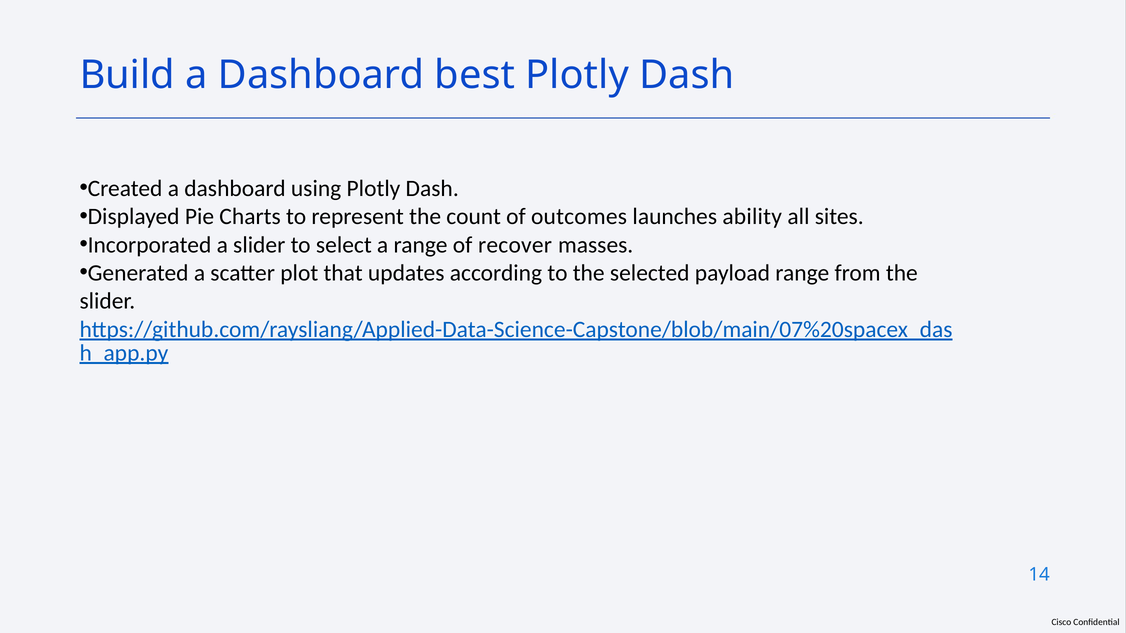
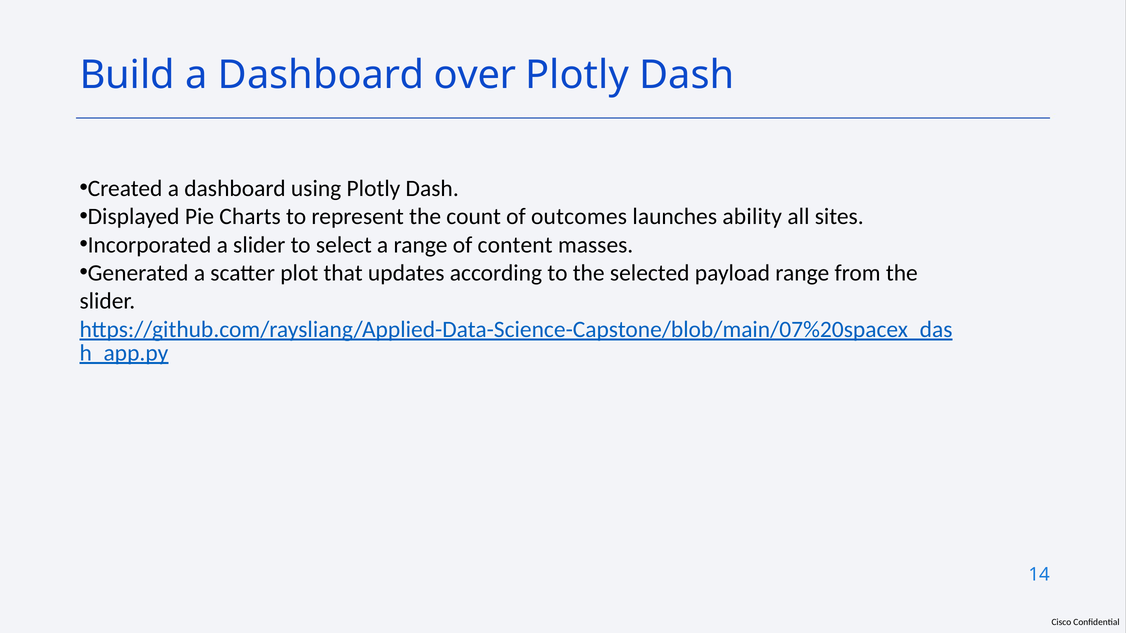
best: best -> over
recover: recover -> content
